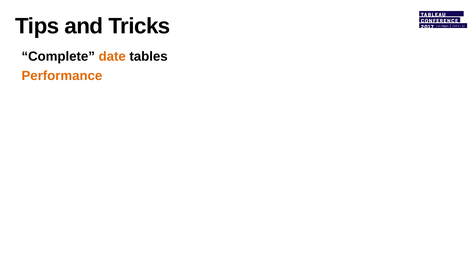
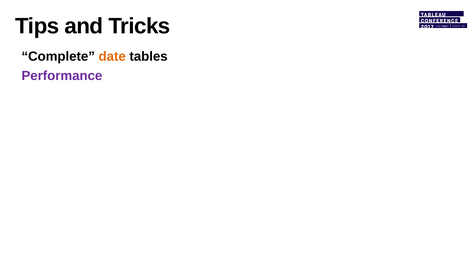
Performance colour: orange -> purple
